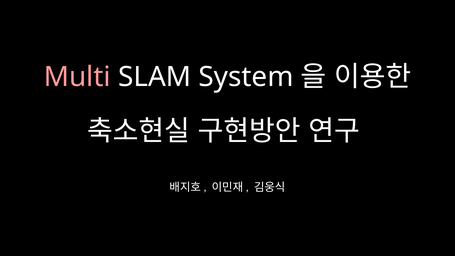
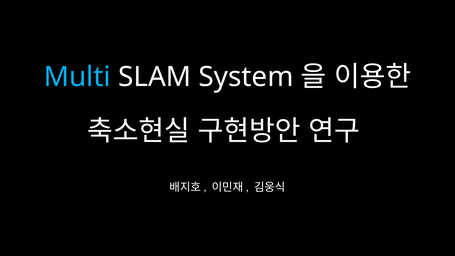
Multi colour: pink -> light blue
